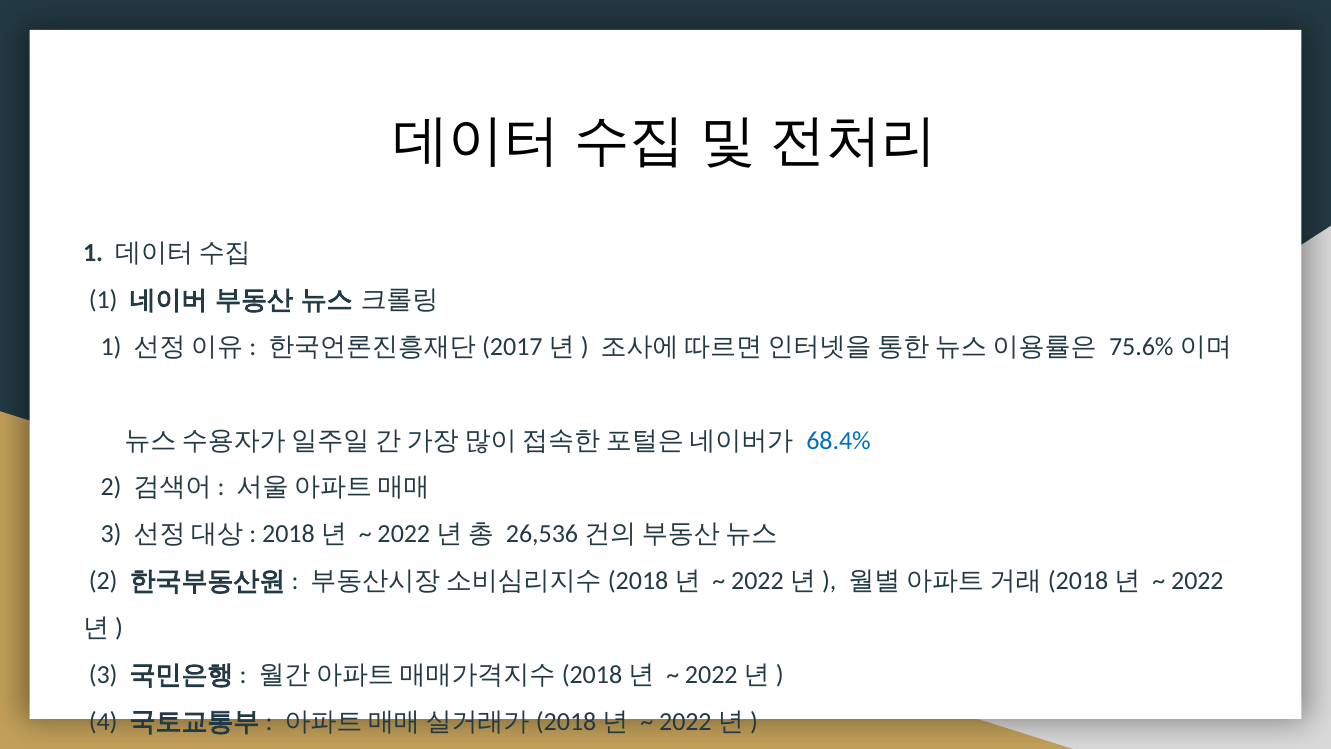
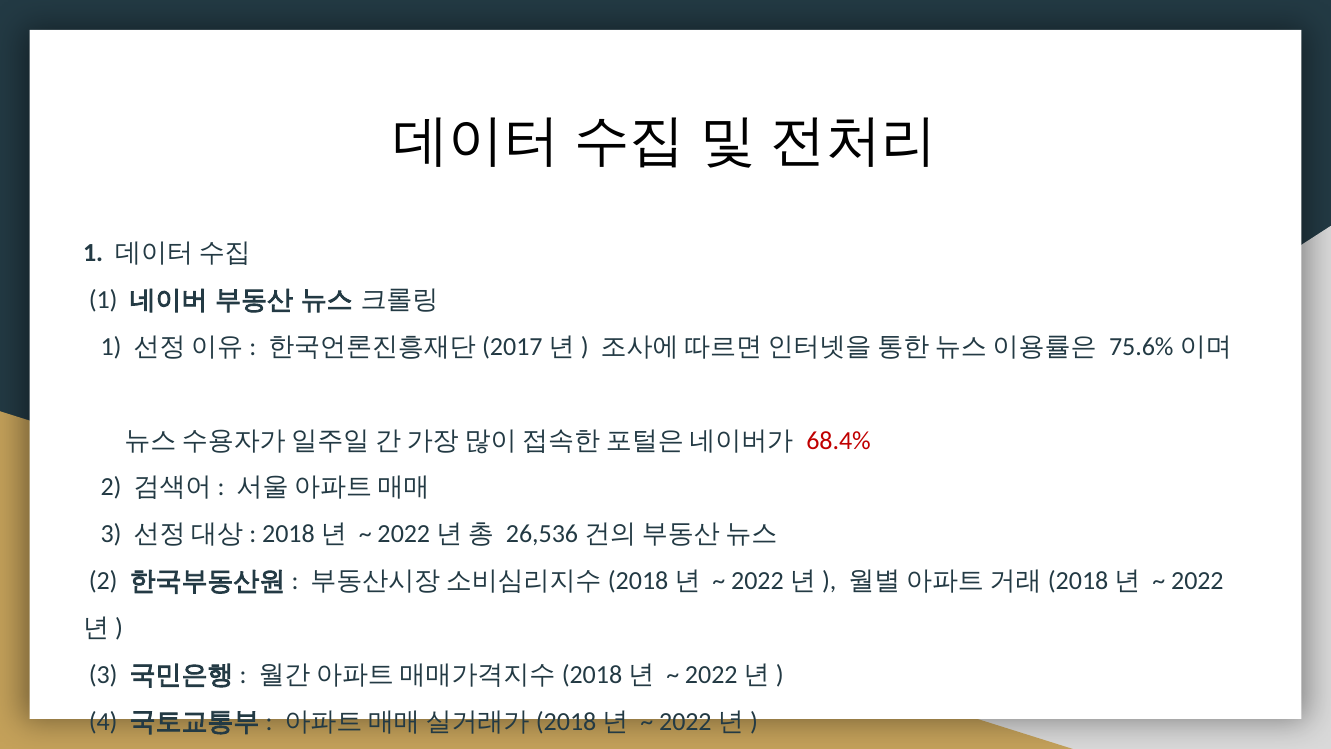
68.4% colour: blue -> red
